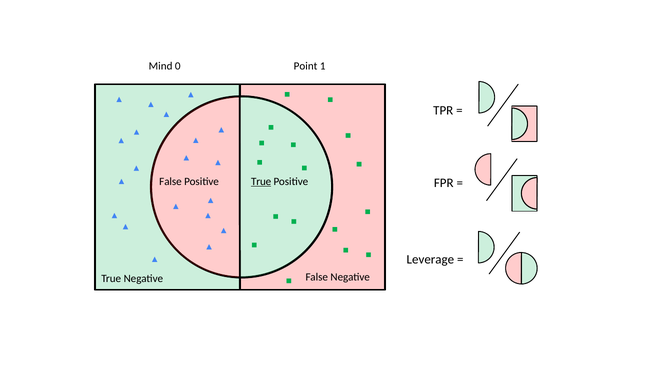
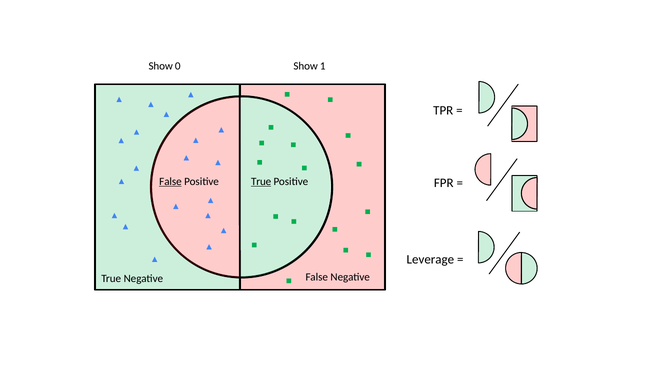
Mind at (161, 66): Mind -> Show
0 Point: Point -> Show
False at (170, 182) underline: none -> present
